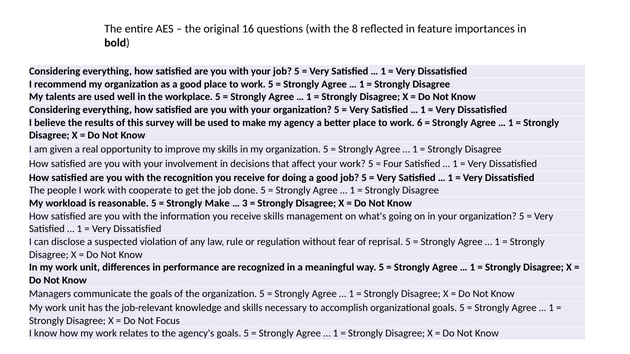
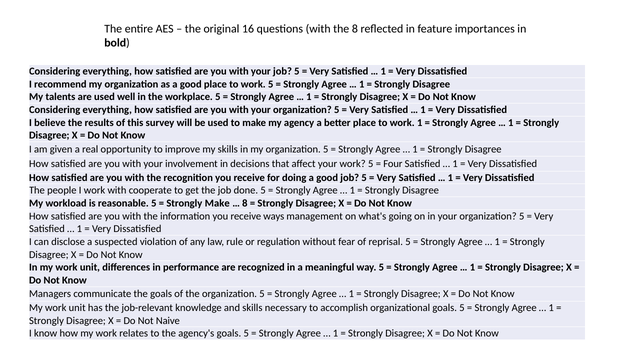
work 6: 6 -> 1
3 at (245, 203): 3 -> 8
receive skills: skills -> ways
Focus: Focus -> Naive
